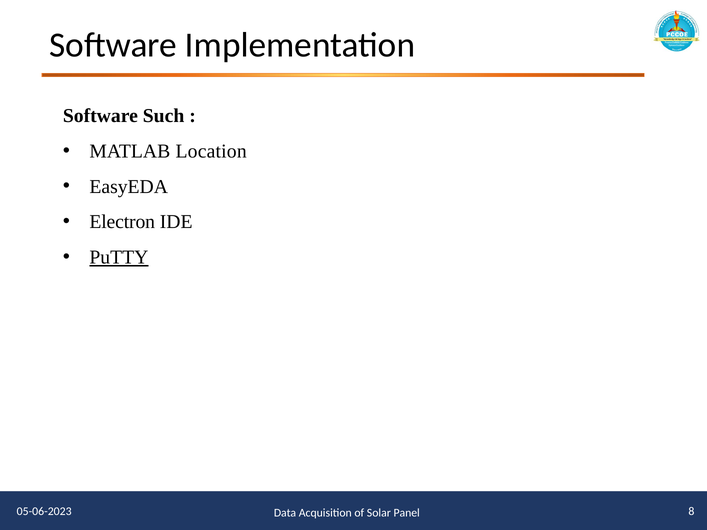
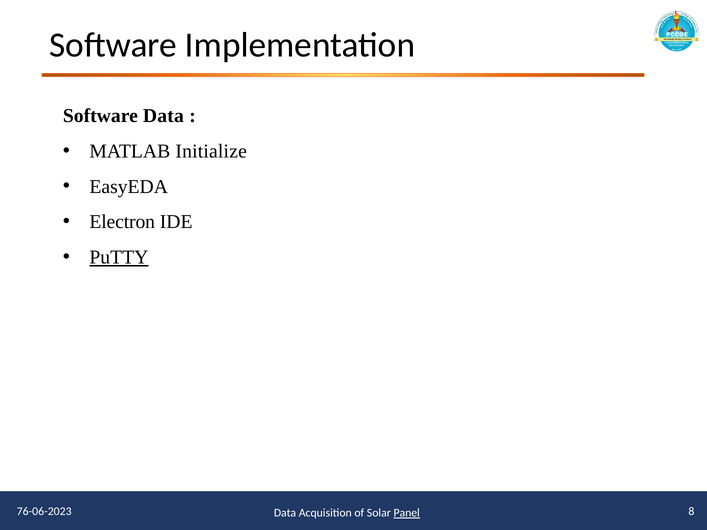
Software Such: Such -> Data
Location: Location -> Initialize
05-06-2023: 05-06-2023 -> 76-06-2023
Panel underline: none -> present
